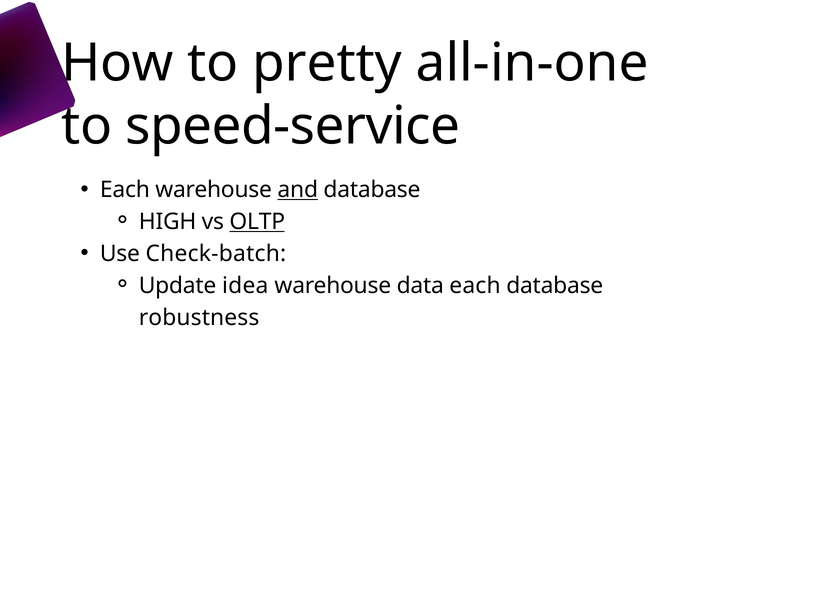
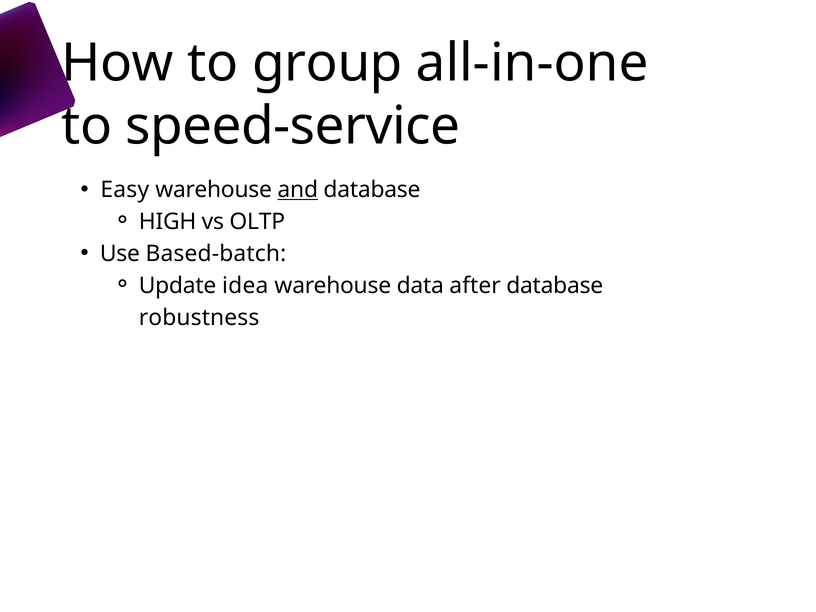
pretty: pretty -> group
Each at (125, 190): Each -> Easy
OLTP underline: present -> none
Check-batch: Check-batch -> Based-batch
data each: each -> after
